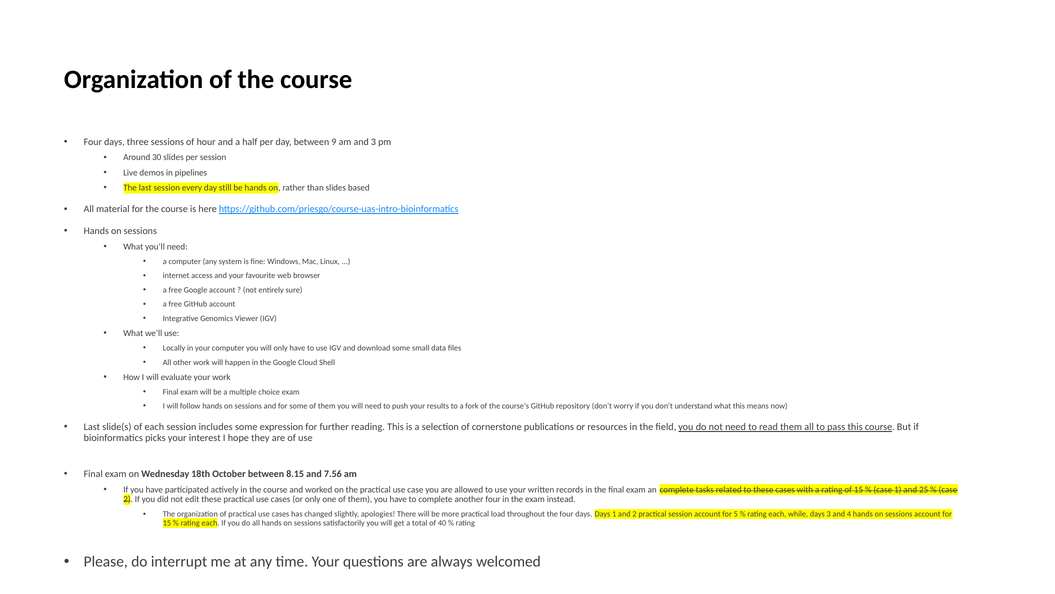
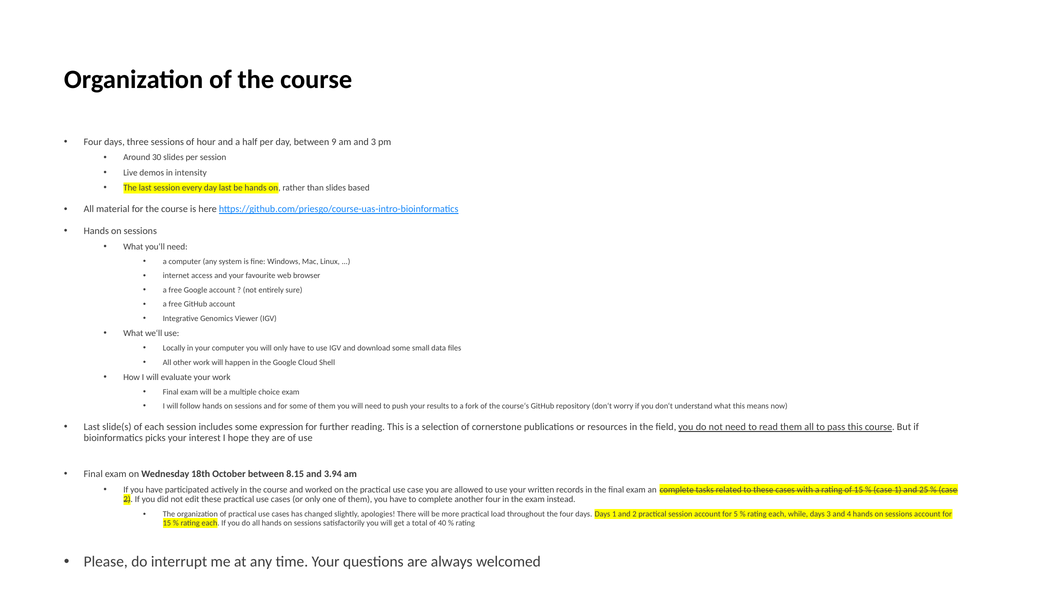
pipelines: pipelines -> intensity
day still: still -> last
7.56: 7.56 -> 3.94
